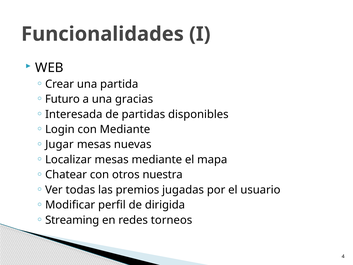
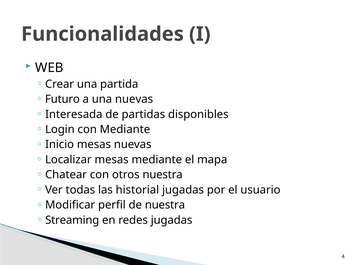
una gracias: gracias -> nuevas
Jugar: Jugar -> Inicio
premios: premios -> historial
de dirigida: dirigida -> nuestra
redes torneos: torneos -> jugadas
